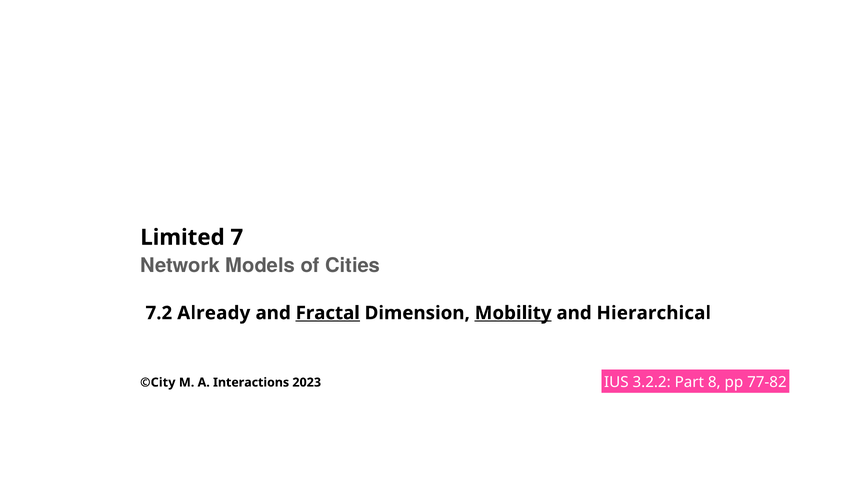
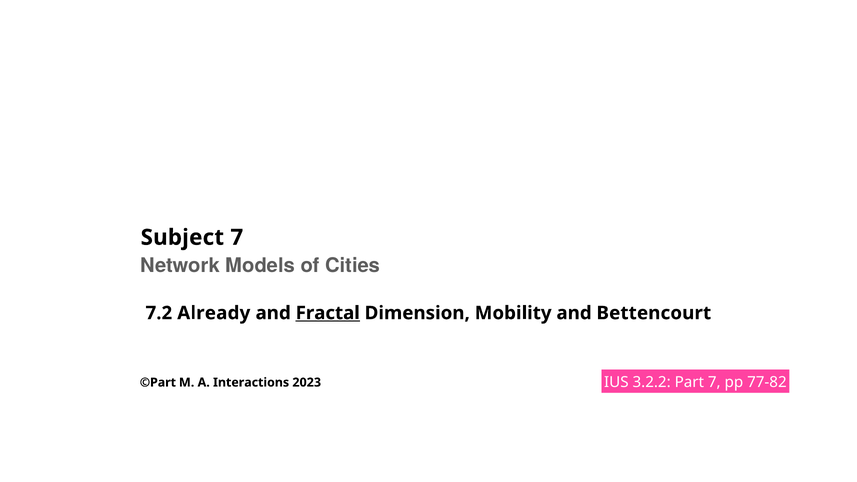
Limited: Limited -> Subject
Mobility underline: present -> none
Hierarchical: Hierarchical -> Bettencourt
Part 8: 8 -> 7
©City: ©City -> ©Part
